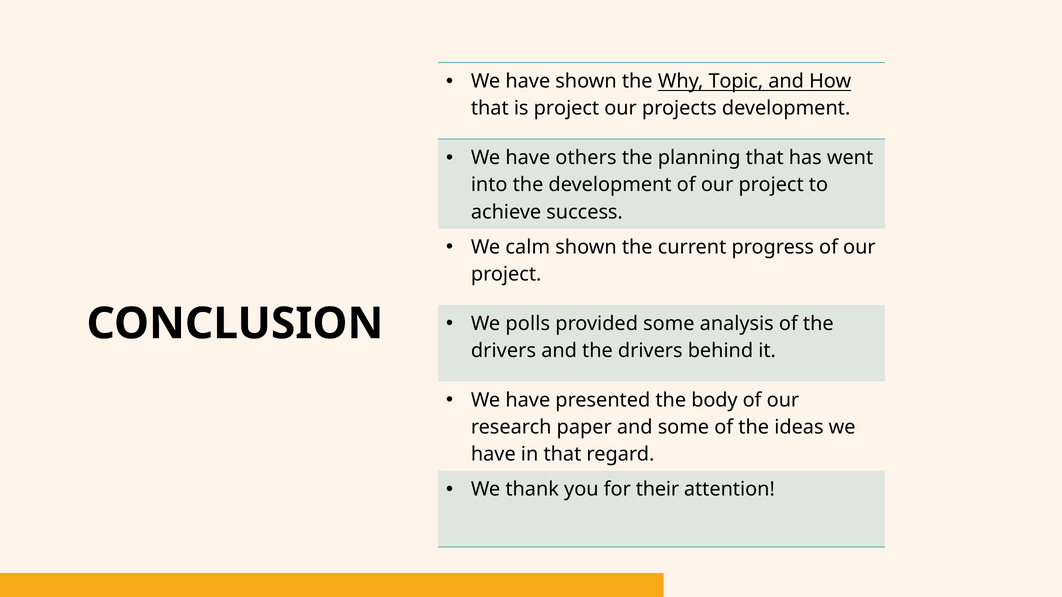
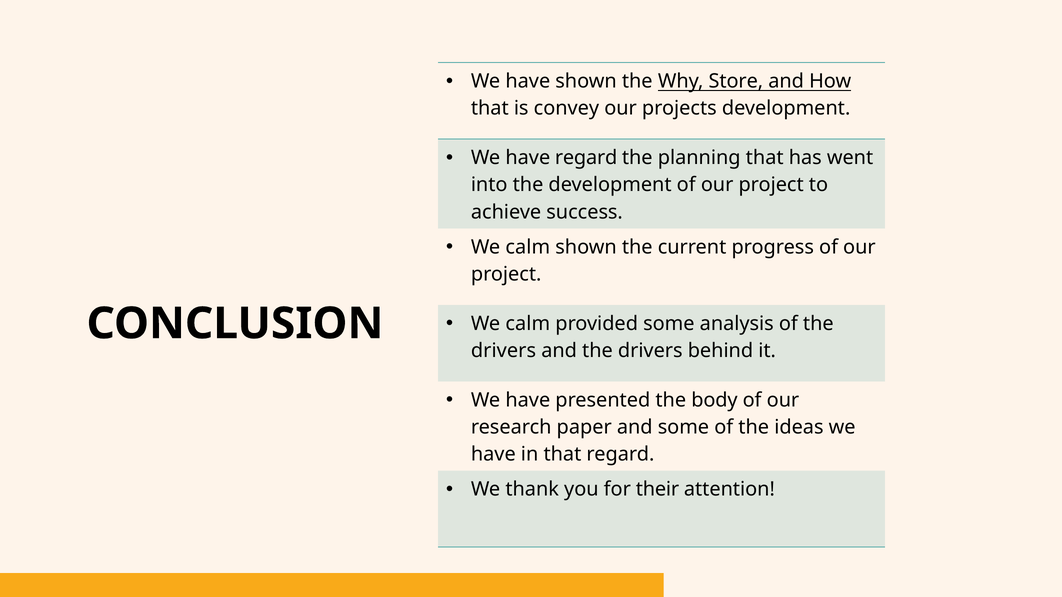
Topic: Topic -> Store
is project: project -> convey
have others: others -> regard
polls at (528, 324): polls -> calm
